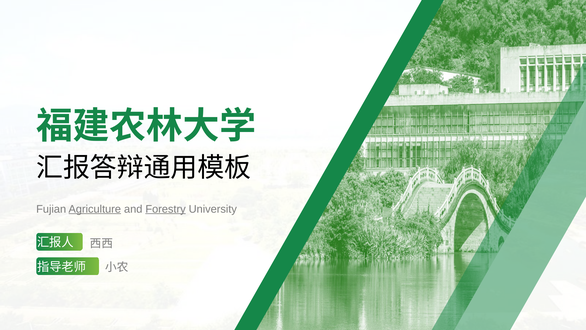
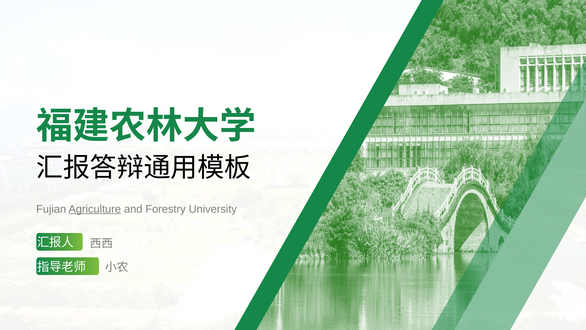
Forestry underline: present -> none
